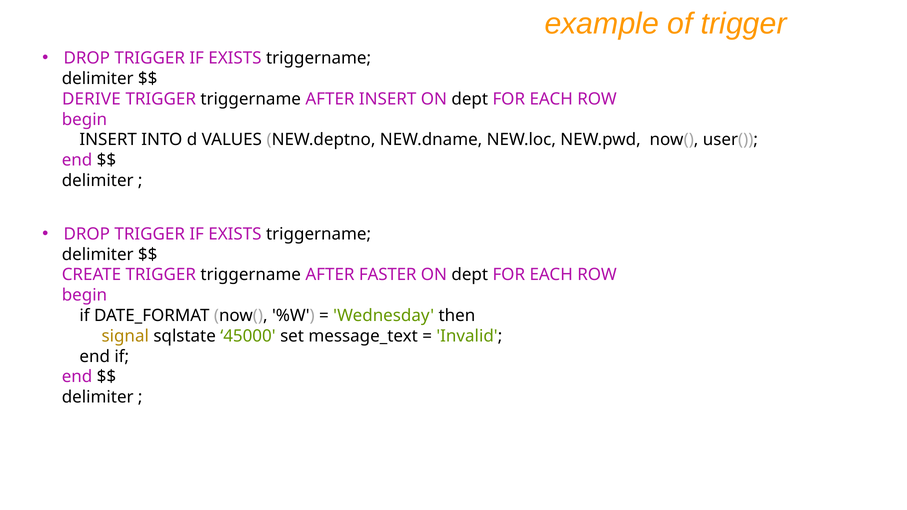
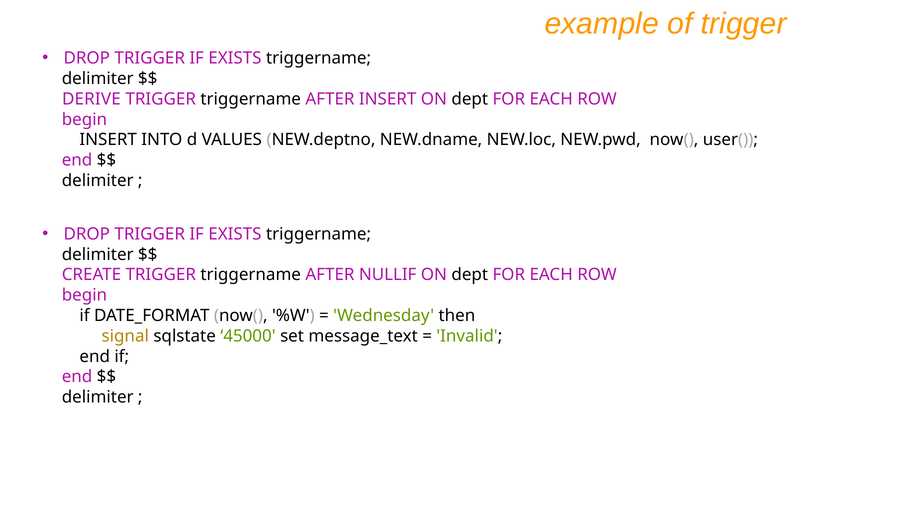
FASTER: FASTER -> NULLIF
